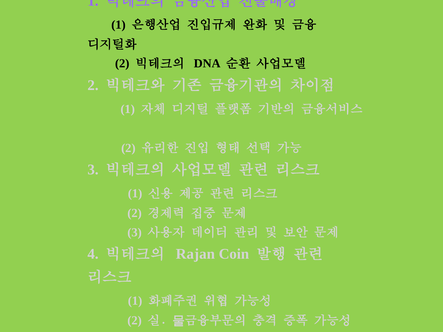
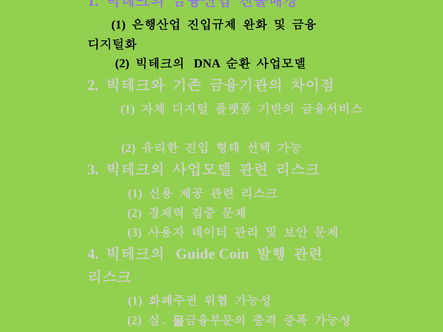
Rajan: Rajan -> Guide
